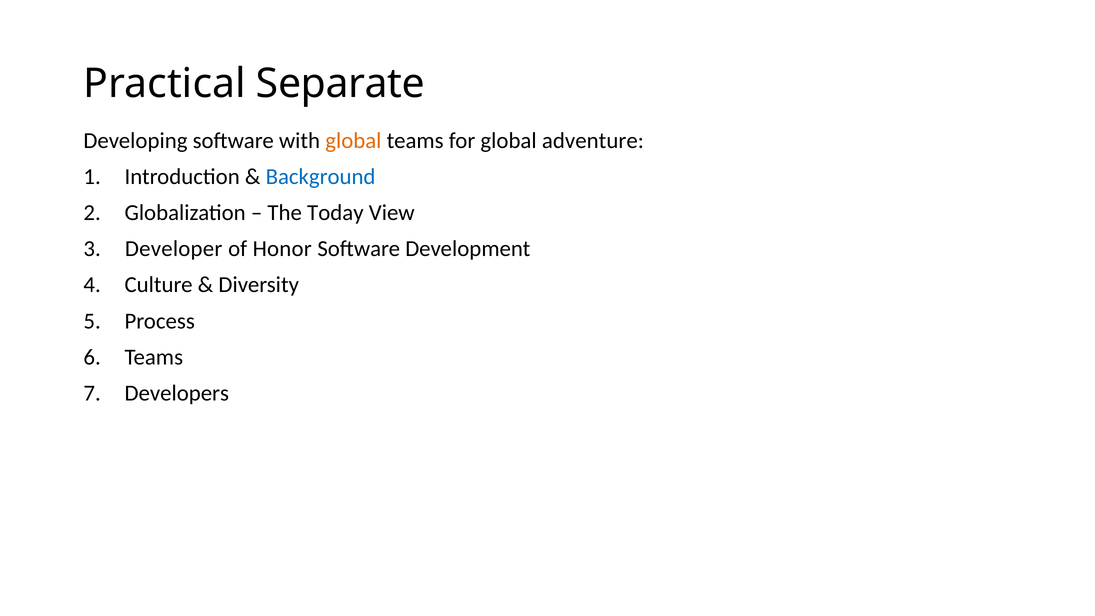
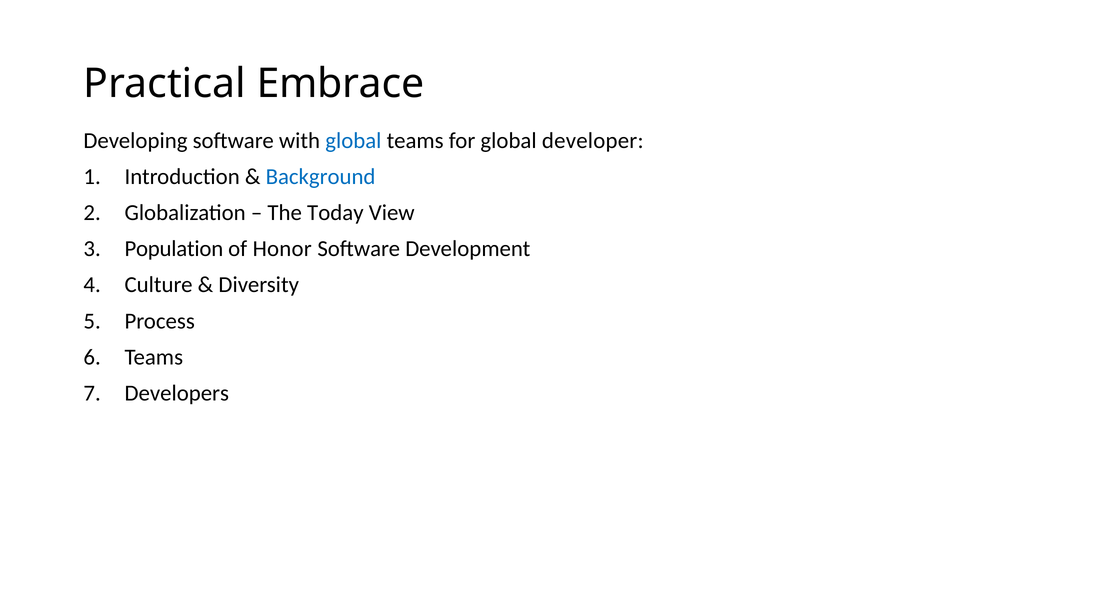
Separate: Separate -> Embrace
global at (353, 141) colour: orange -> blue
adventure: adventure -> developer
Developer: Developer -> Population
